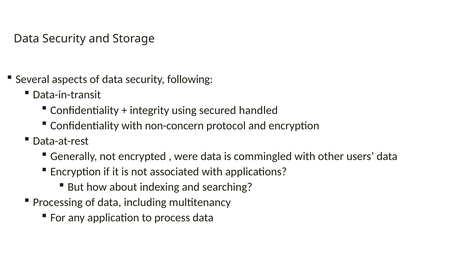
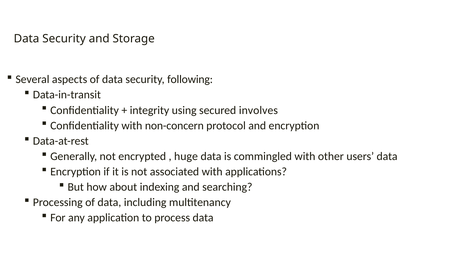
handled: handled -> involves
were: were -> huge
